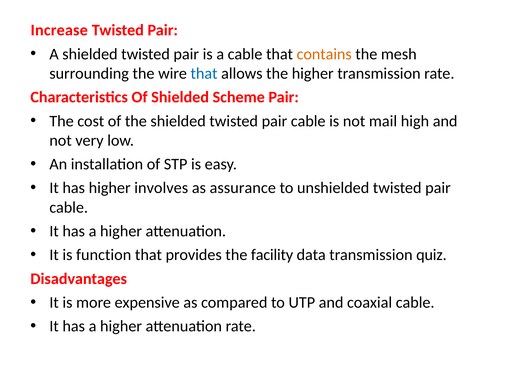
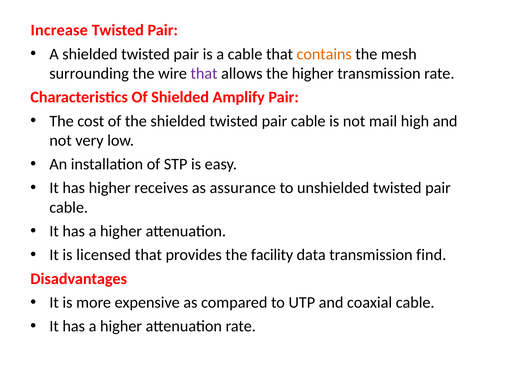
that at (204, 73) colour: blue -> purple
Scheme: Scheme -> Amplify
involves: involves -> receives
function: function -> licensed
quiz: quiz -> find
